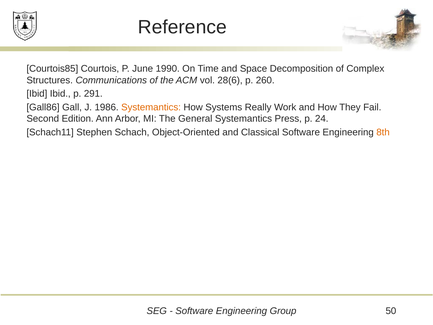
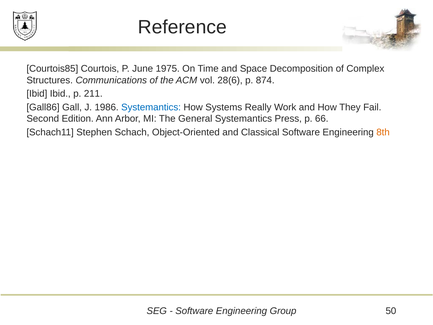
1990: 1990 -> 1975
260: 260 -> 874
291: 291 -> 211
Systemantics at (151, 107) colour: orange -> blue
24: 24 -> 66
